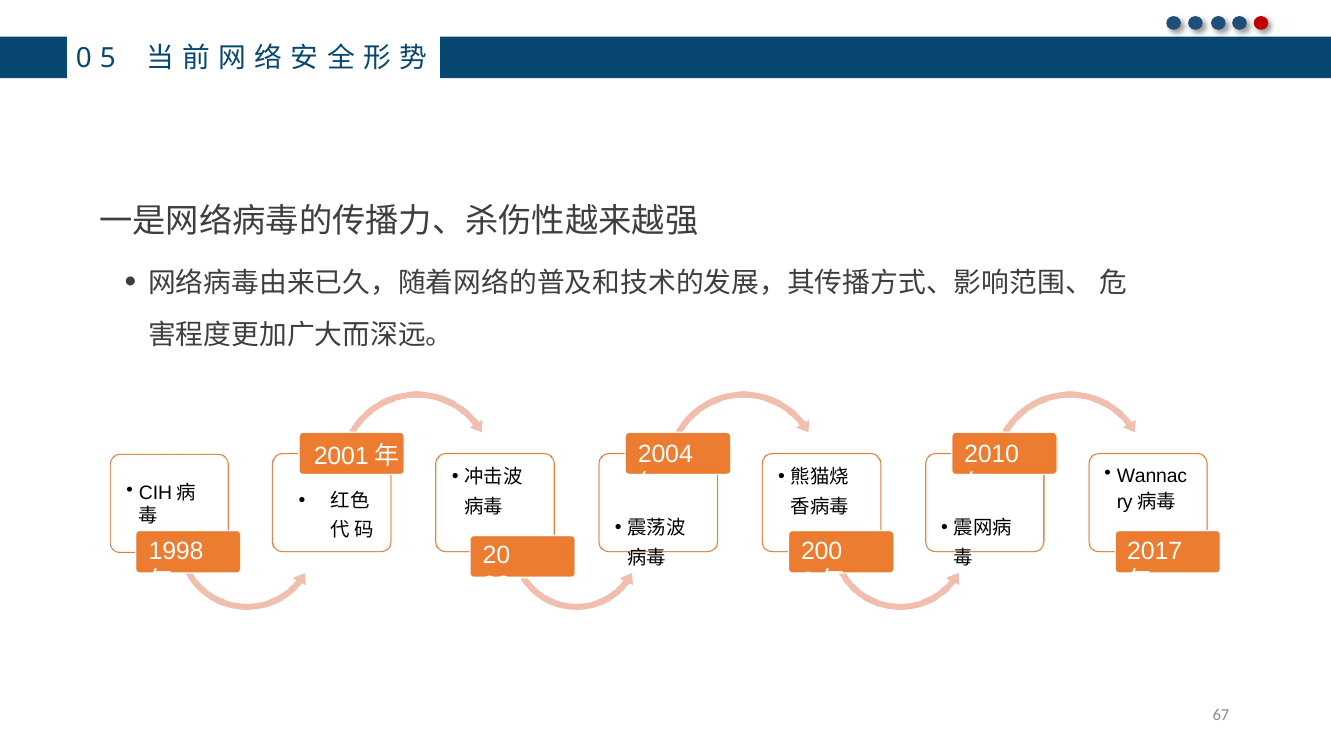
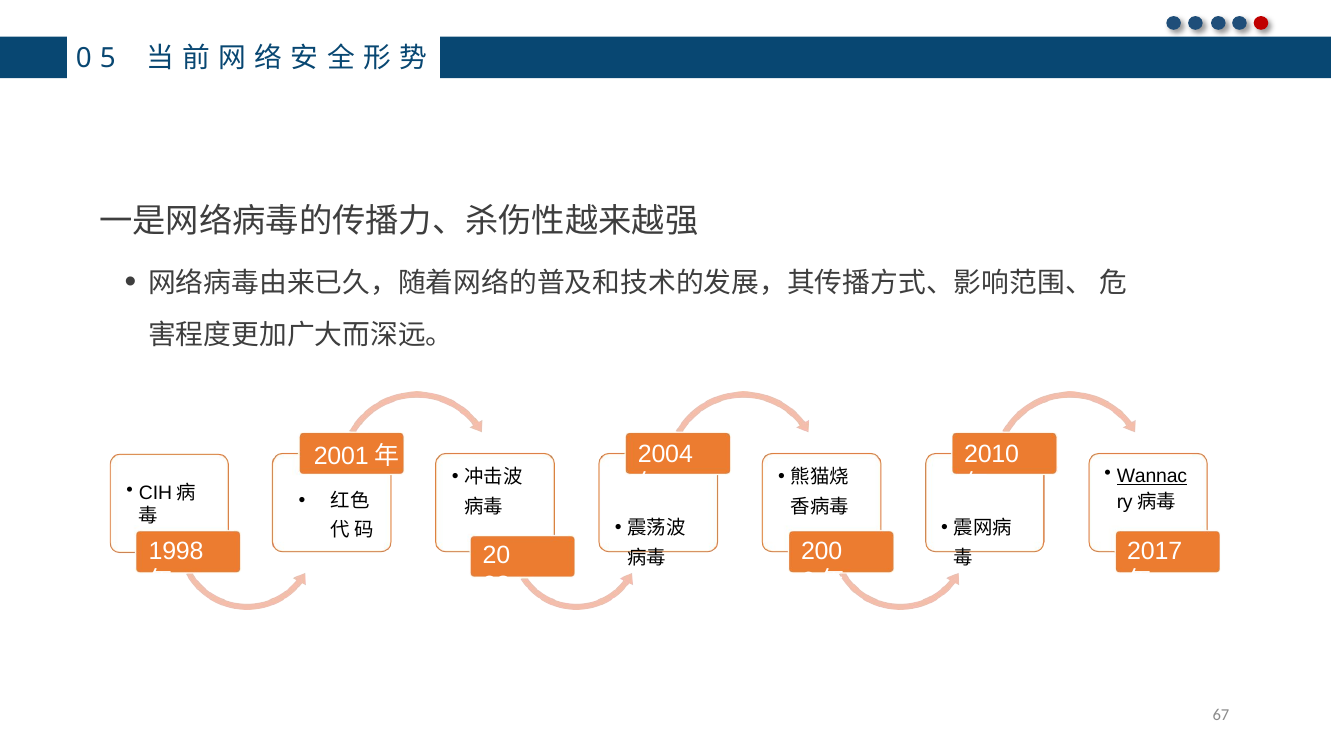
Wannac underline: none -> present
